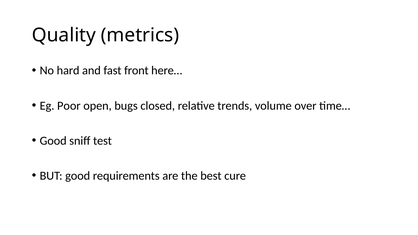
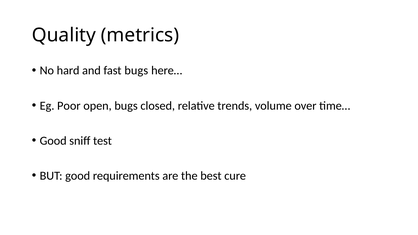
fast front: front -> bugs
